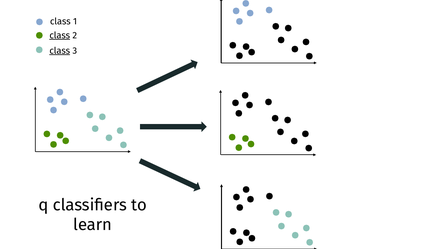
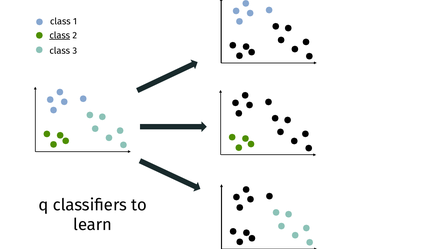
class at (60, 51) underline: present -> none
